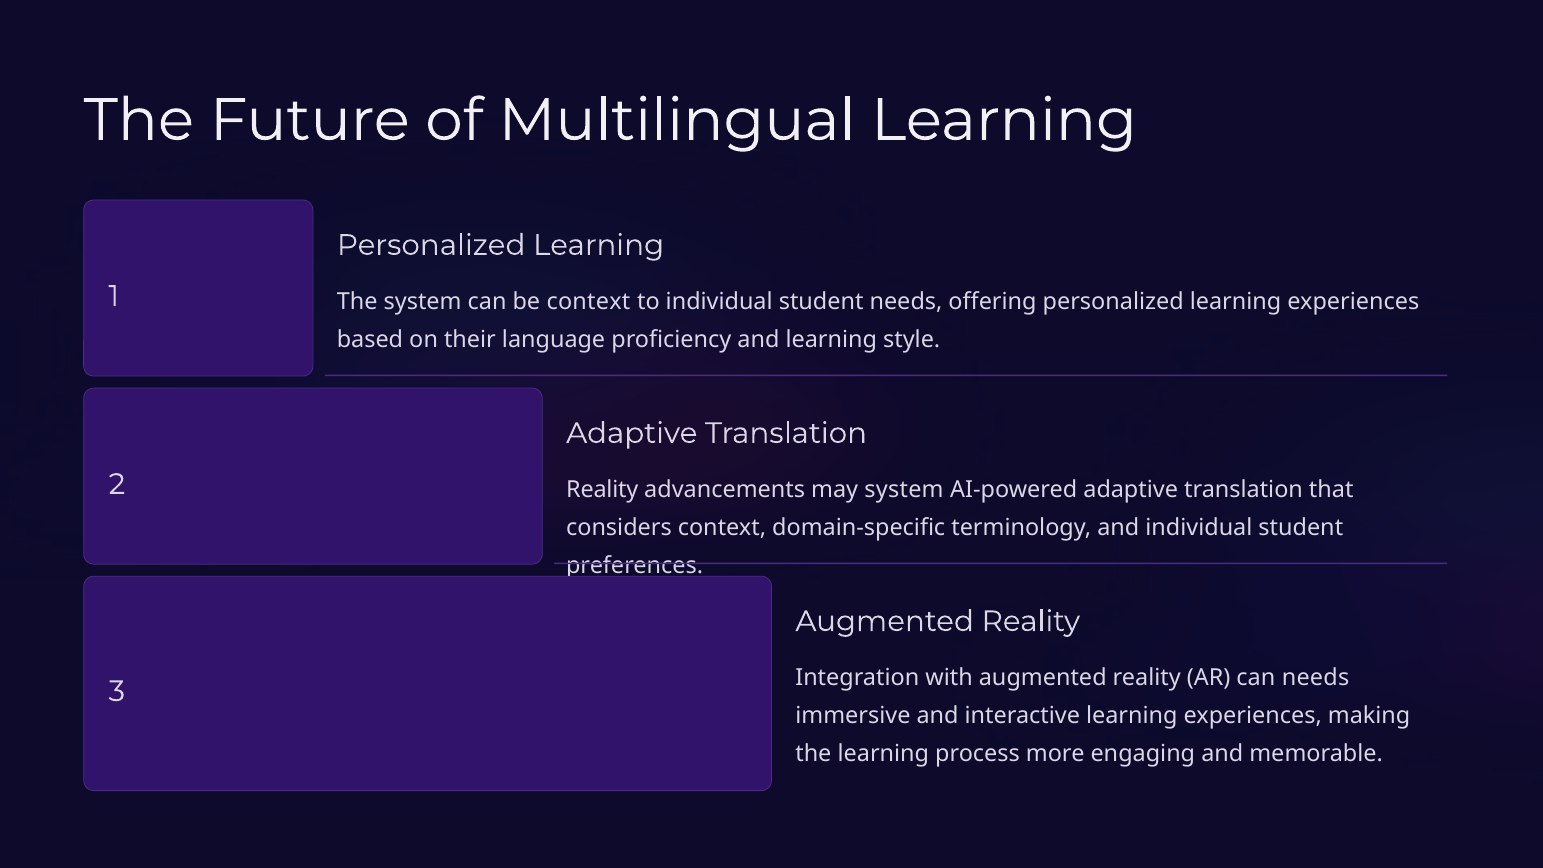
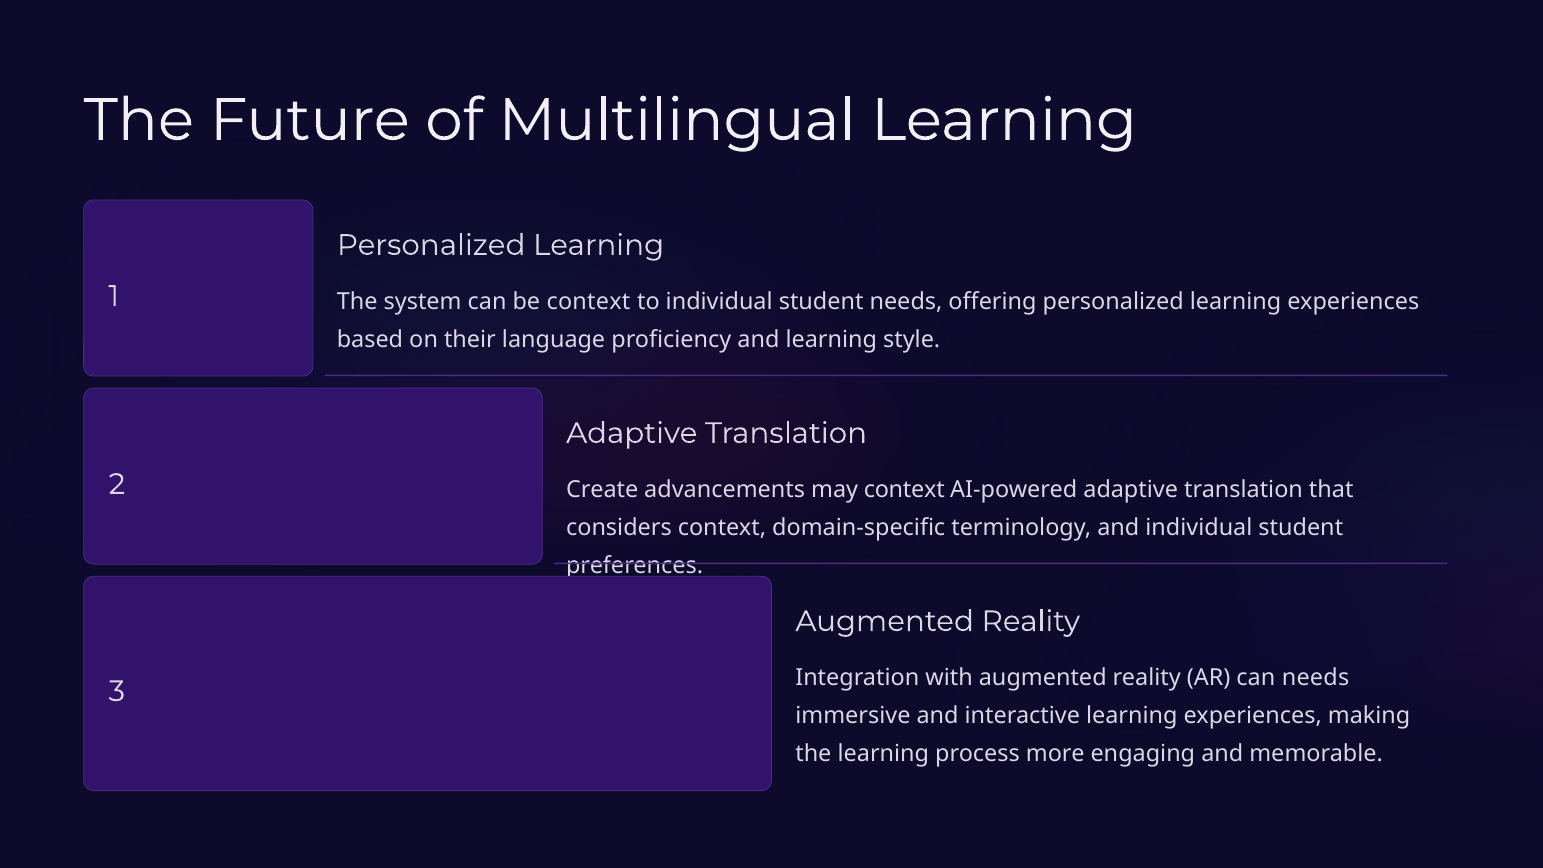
Reality at (602, 489): Reality -> Create
may system: system -> context
